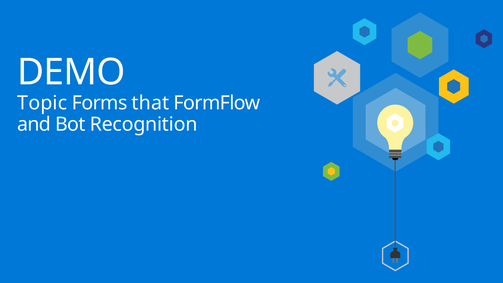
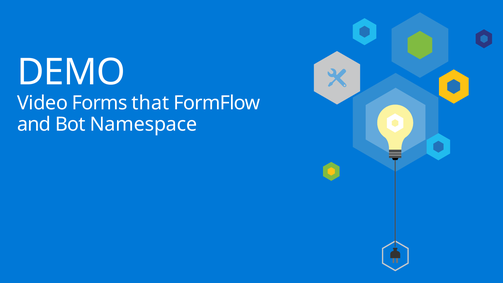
Topic: Topic -> Video
Recognition: Recognition -> Namespace
